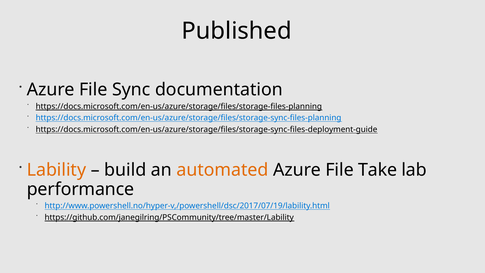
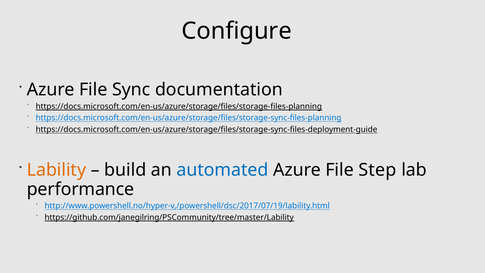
Published: Published -> Configure
automated colour: orange -> blue
Take: Take -> Step
